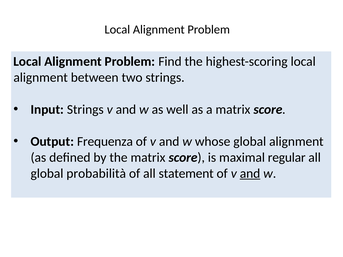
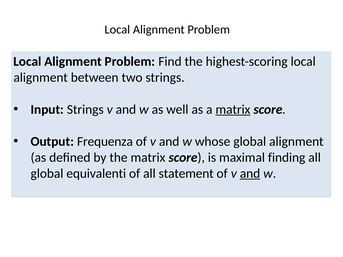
matrix at (233, 110) underline: none -> present
regular: regular -> finding
probabilità: probabilità -> equivalenti
